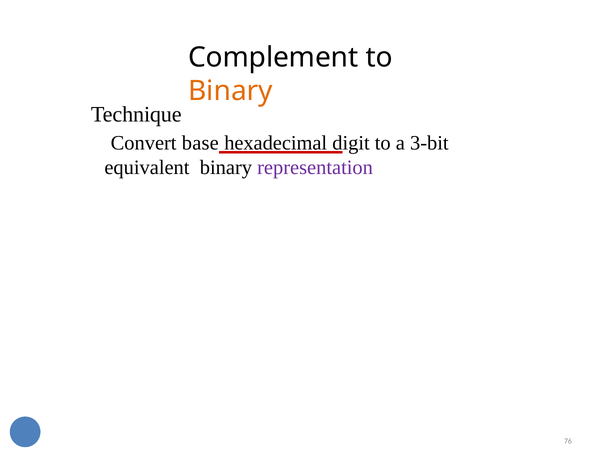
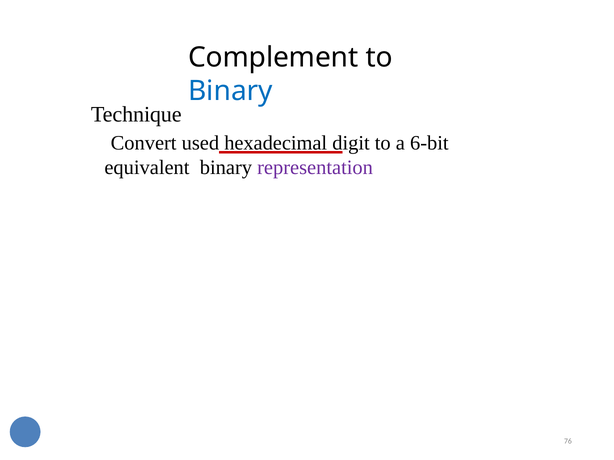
Binary at (230, 91) colour: orange -> blue
base: base -> used
3-bit: 3-bit -> 6-bit
